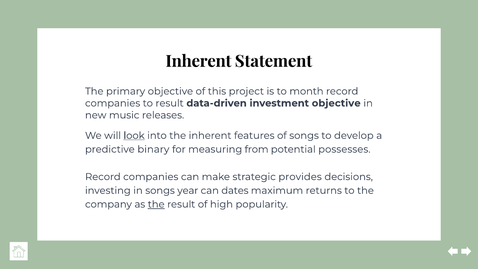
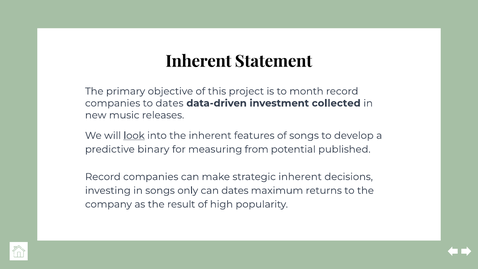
to result: result -> dates
investment objective: objective -> collected
possesses: possesses -> published
strategic provides: provides -> inherent
year: year -> only
the at (156, 204) underline: present -> none
